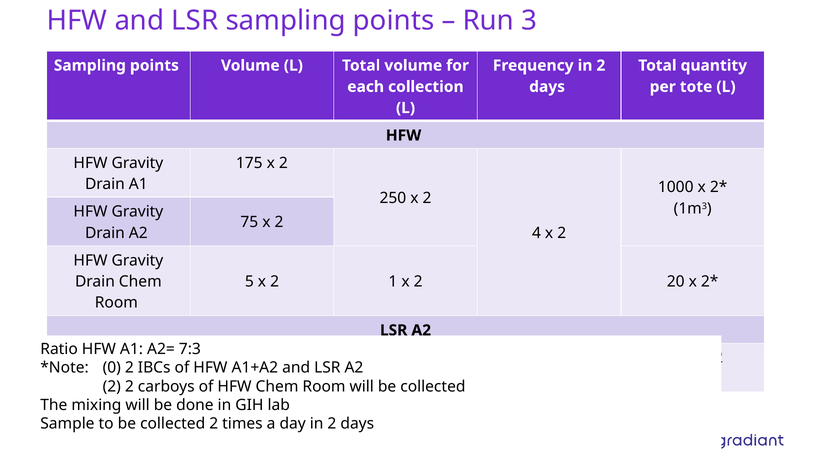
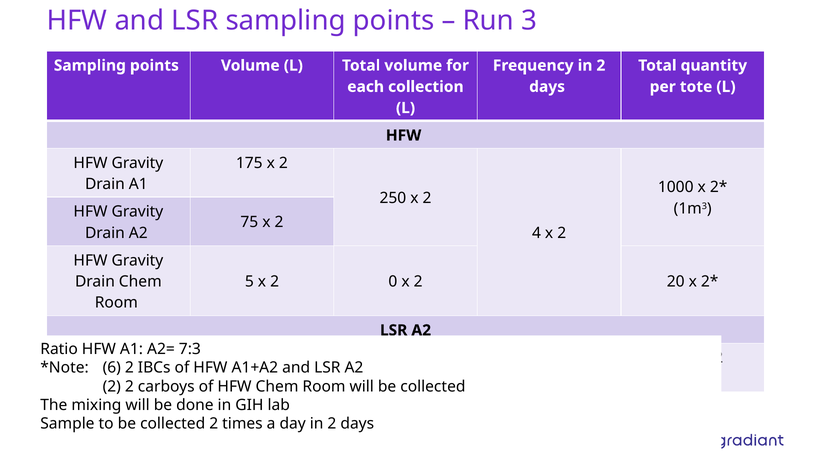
1: 1 -> 0
0: 0 -> 6
